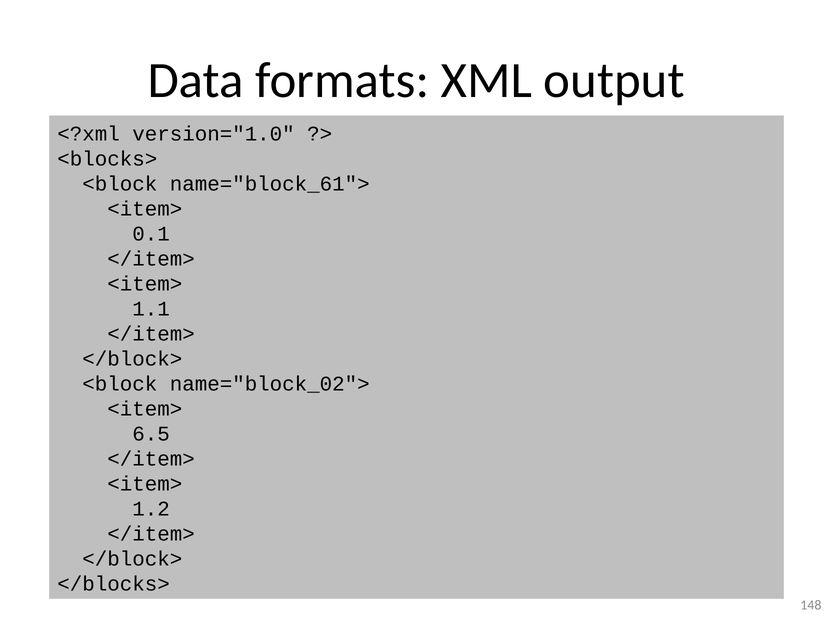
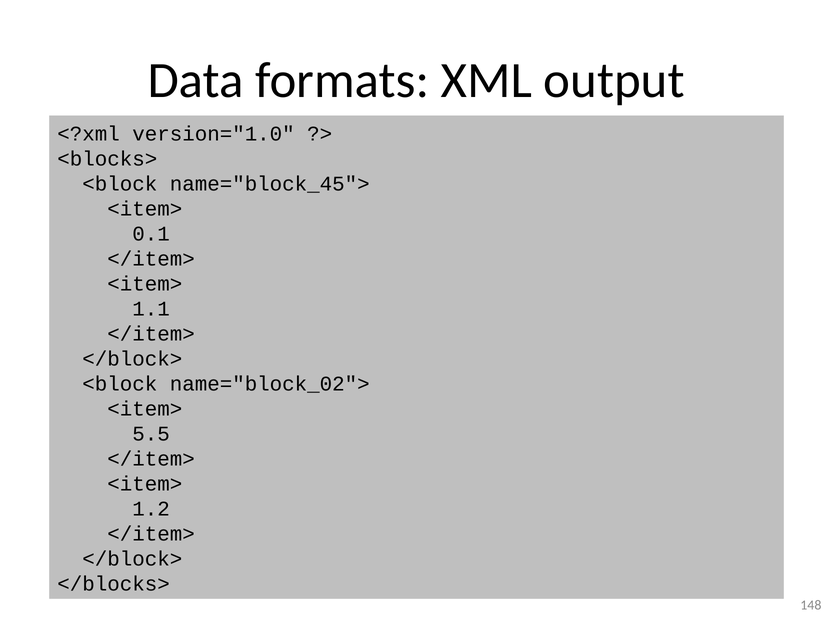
name="block_61">: name="block_61"> -> name="block_45">
6.5: 6.5 -> 5.5
